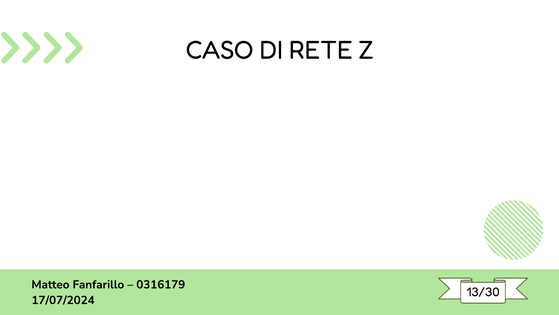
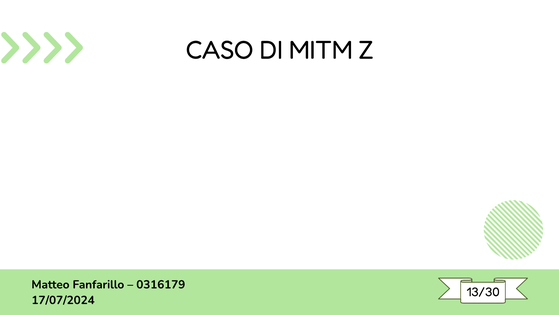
RETE: RETE -> MITM
